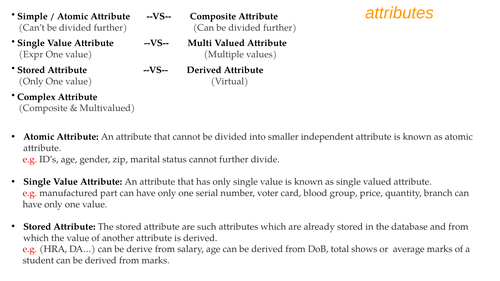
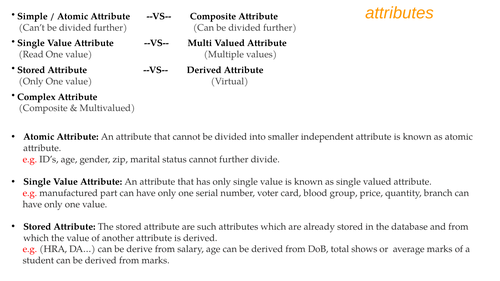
Expr: Expr -> Read
